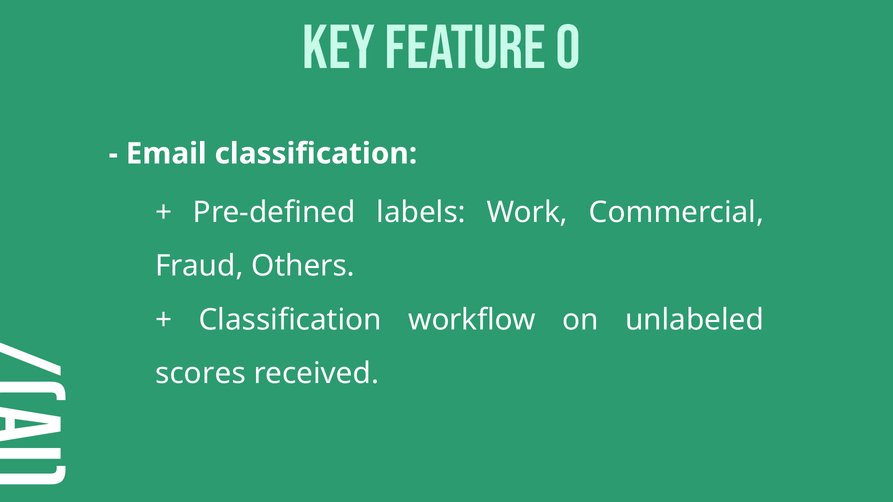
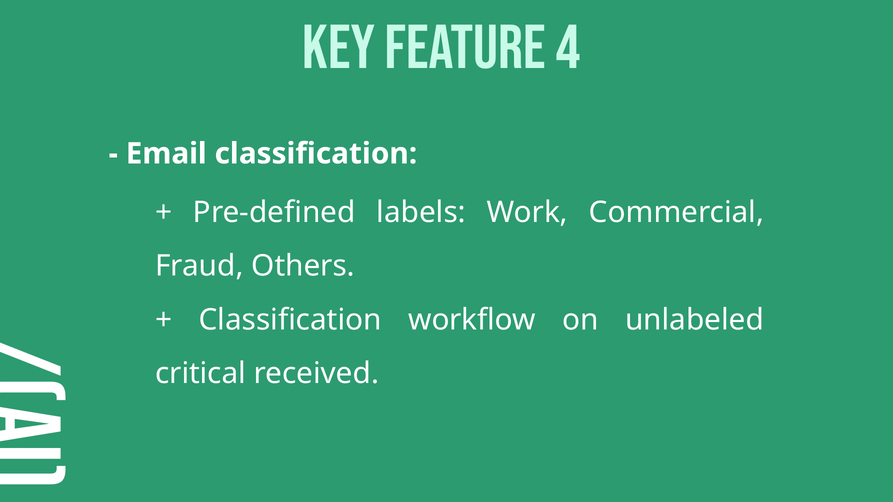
0: 0 -> 4
scores: scores -> critical
